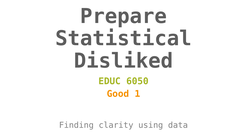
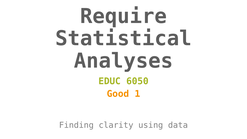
Prepare: Prepare -> Require
Disliked: Disliked -> Analyses
